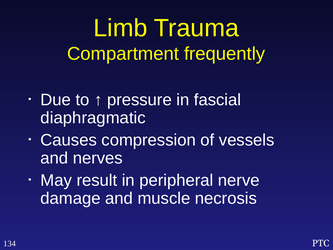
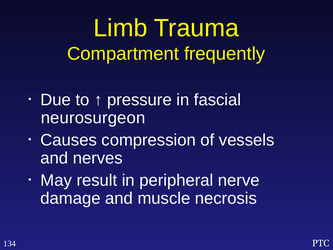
diaphragmatic: diaphragmatic -> neurosurgeon
